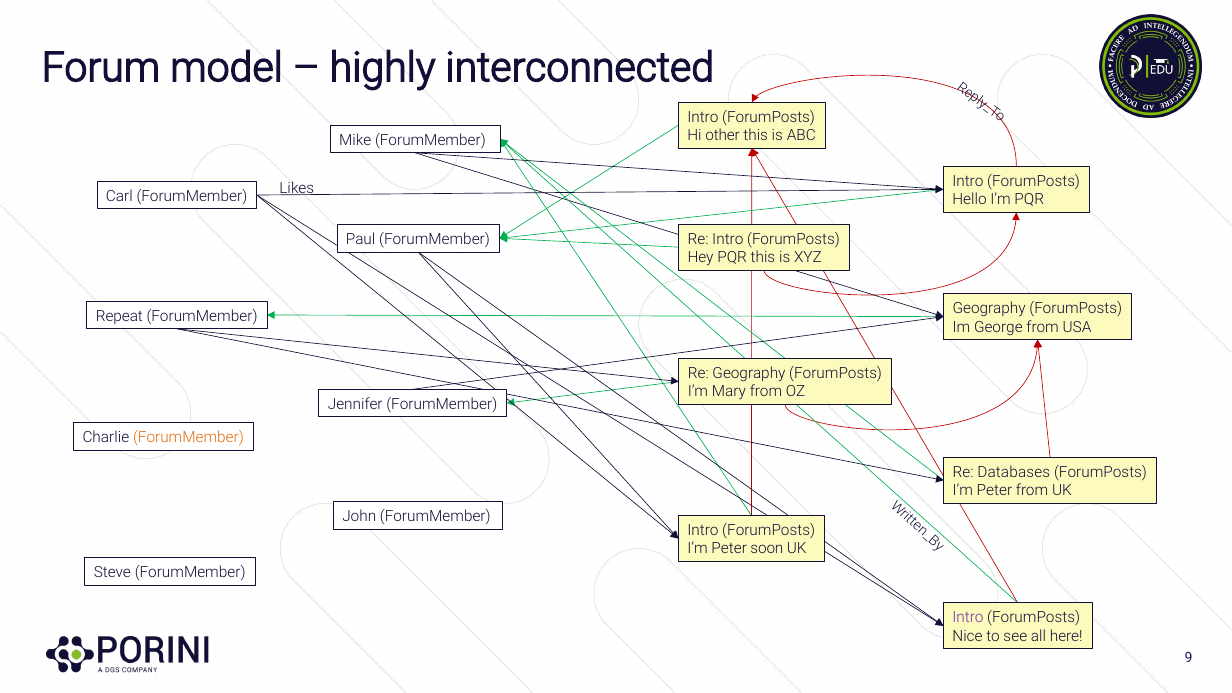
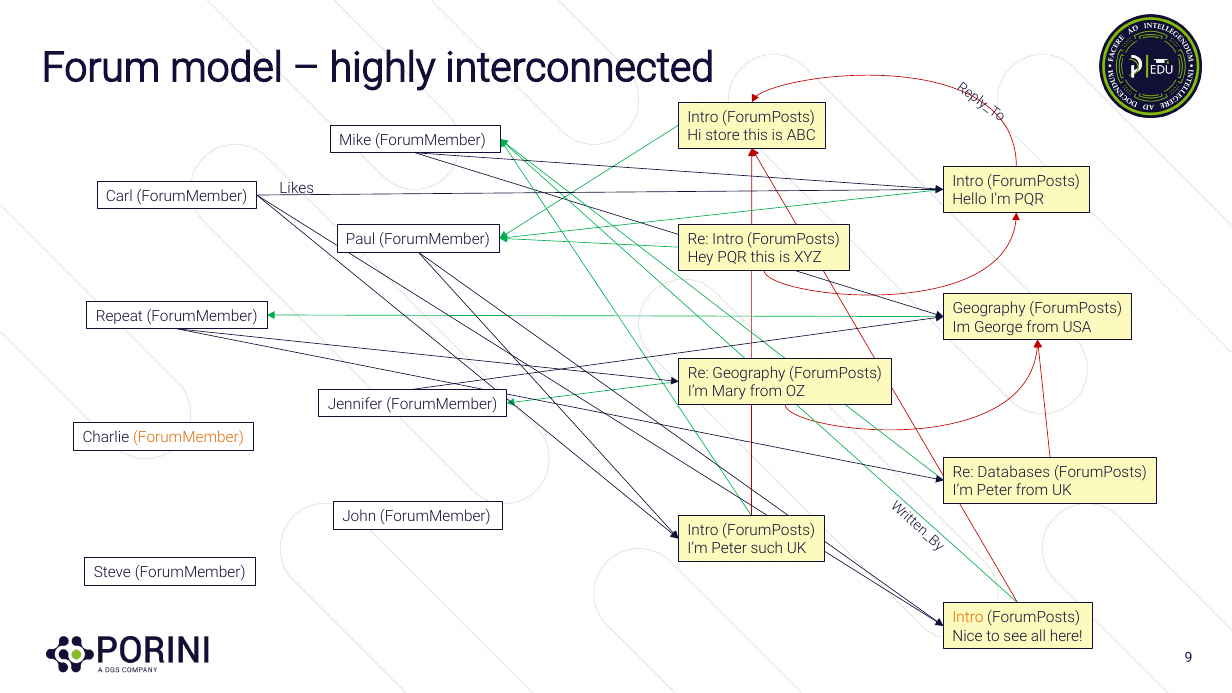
other: other -> store
soon: soon -> such
Intro at (968, 618) colour: purple -> orange
